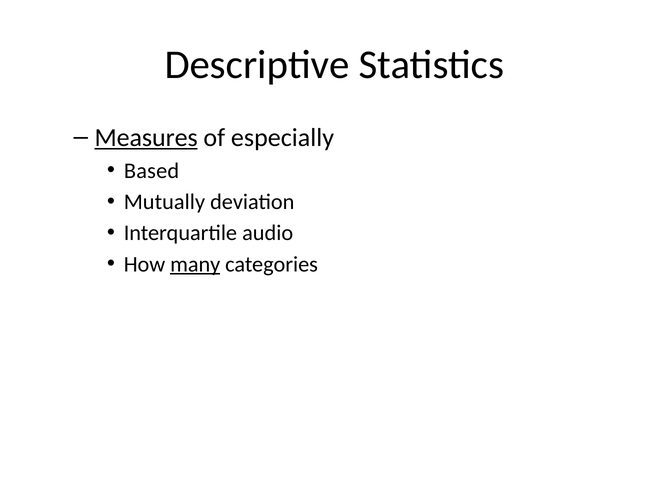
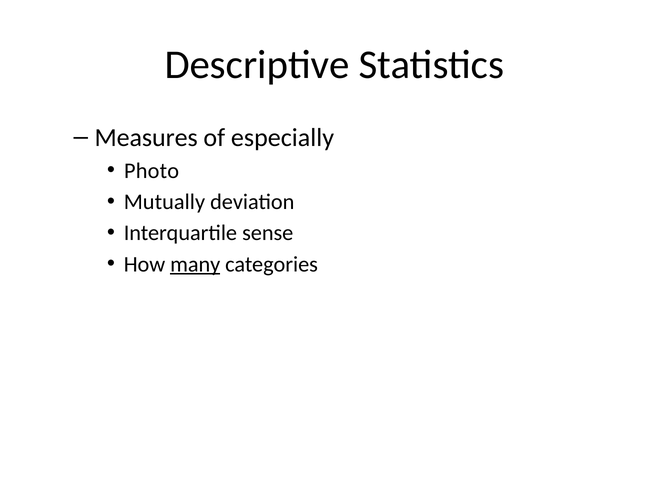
Measures underline: present -> none
Based: Based -> Photo
audio: audio -> sense
